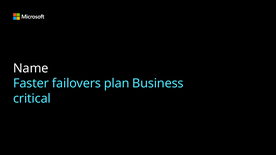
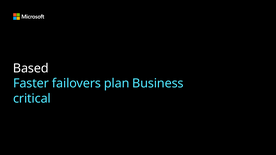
Name: Name -> Based
